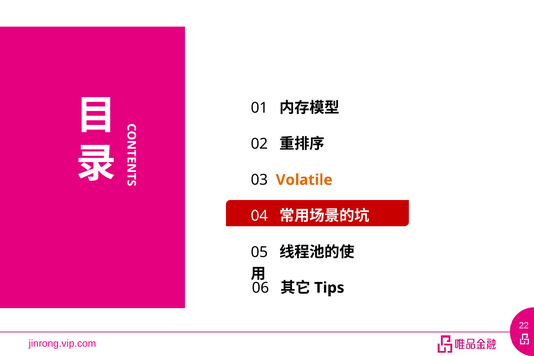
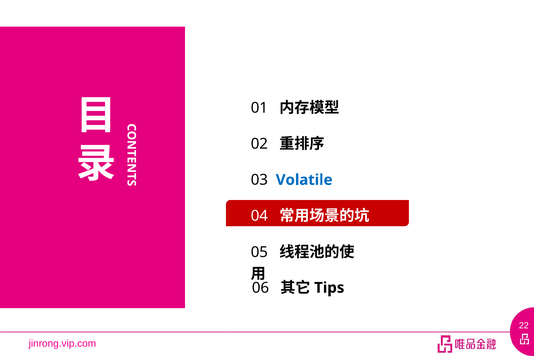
Volatile colour: orange -> blue
